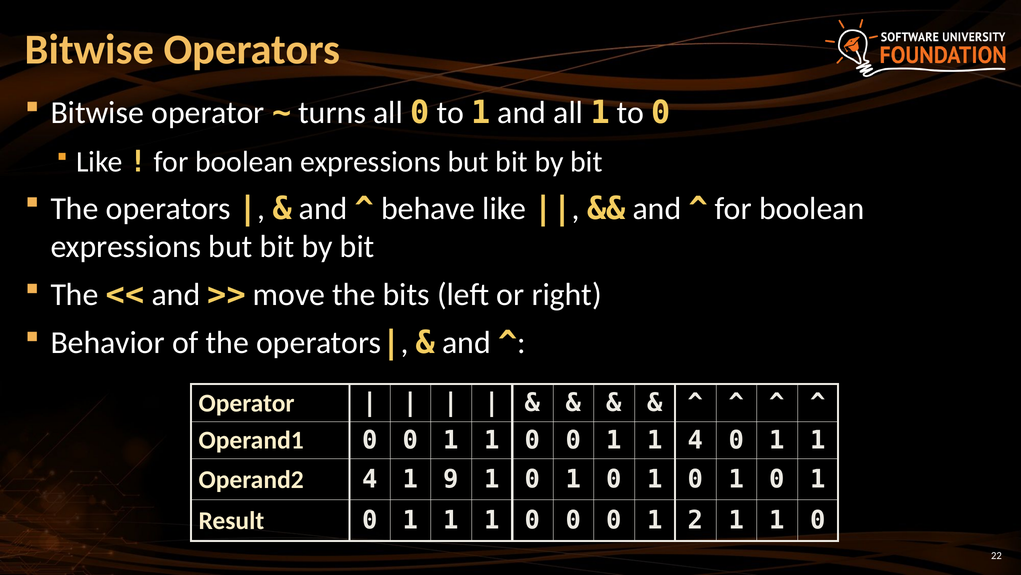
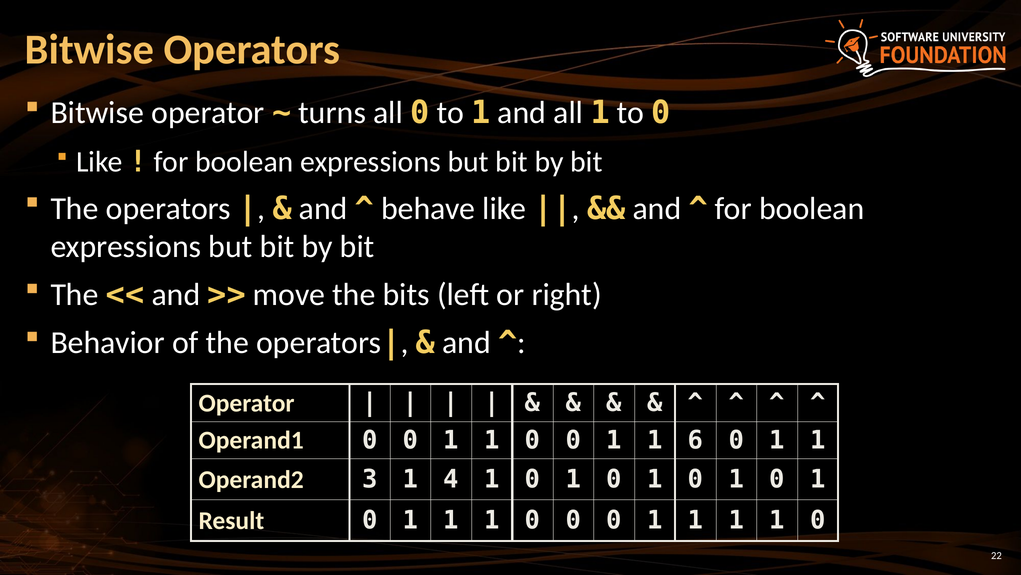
1 4: 4 -> 6
Operand2 4: 4 -> 3
9: 9 -> 4
2 at (696, 520): 2 -> 1
